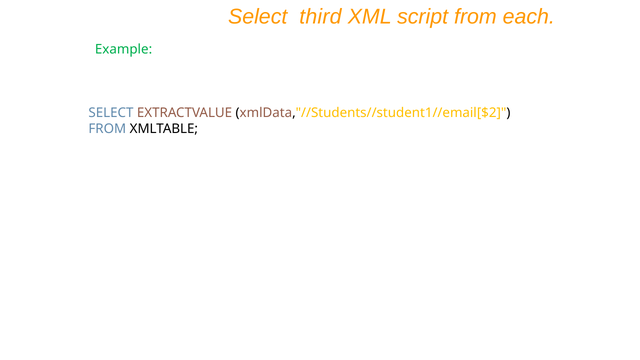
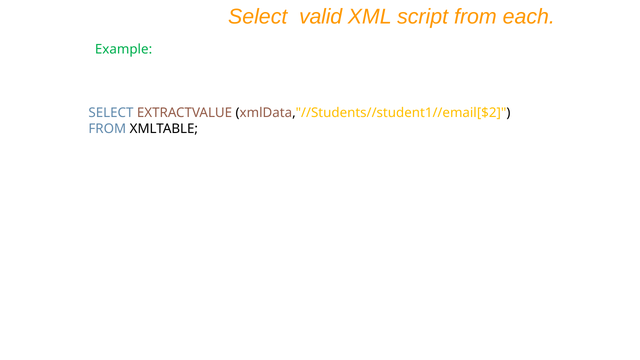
third: third -> valid
